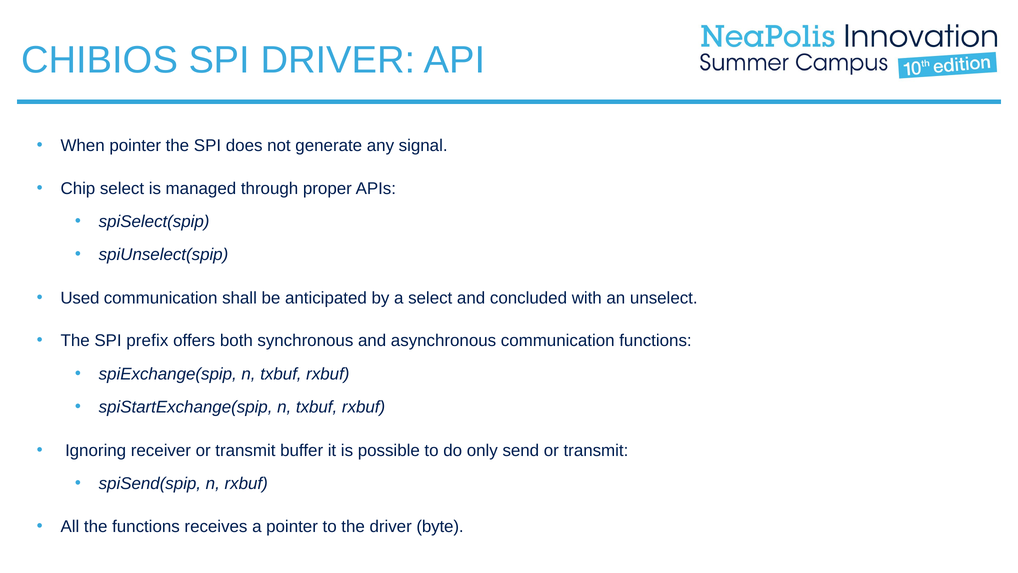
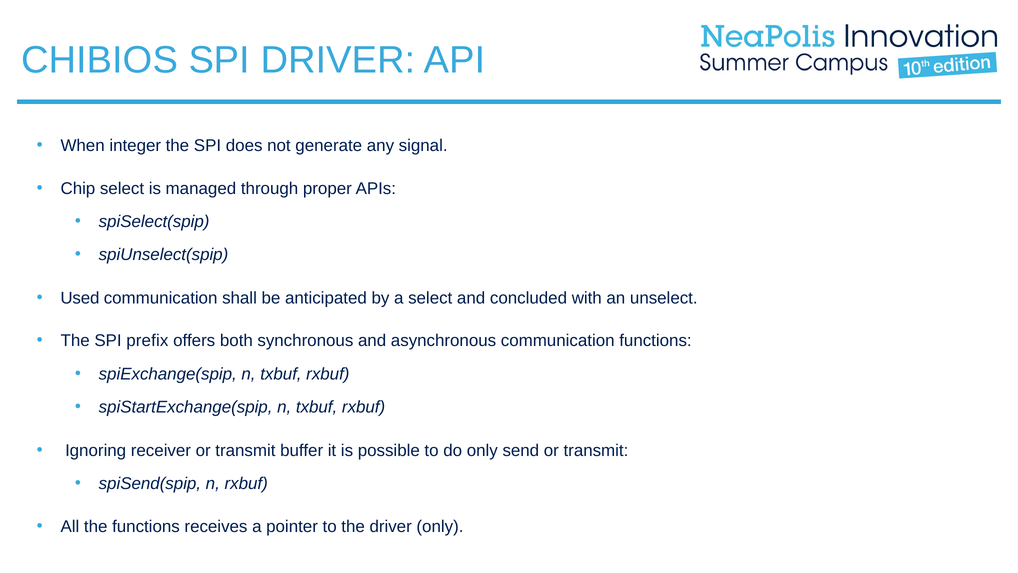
When pointer: pointer -> integer
driver byte: byte -> only
